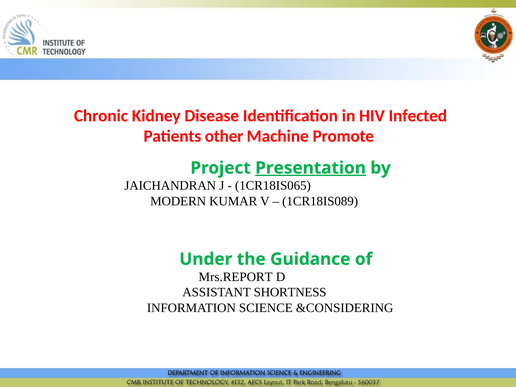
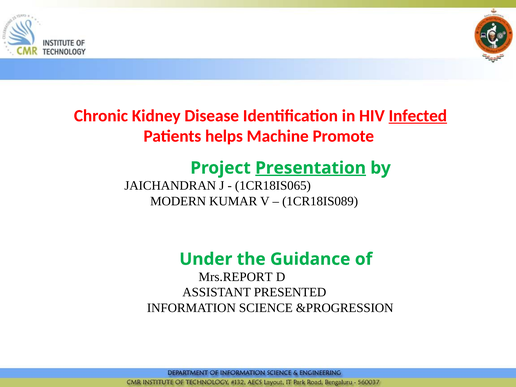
Infected underline: none -> present
other: other -> helps
SHORTNESS: SHORTNESS -> PRESENTED
&CONSIDERING: &CONSIDERING -> &PROGRESSION
